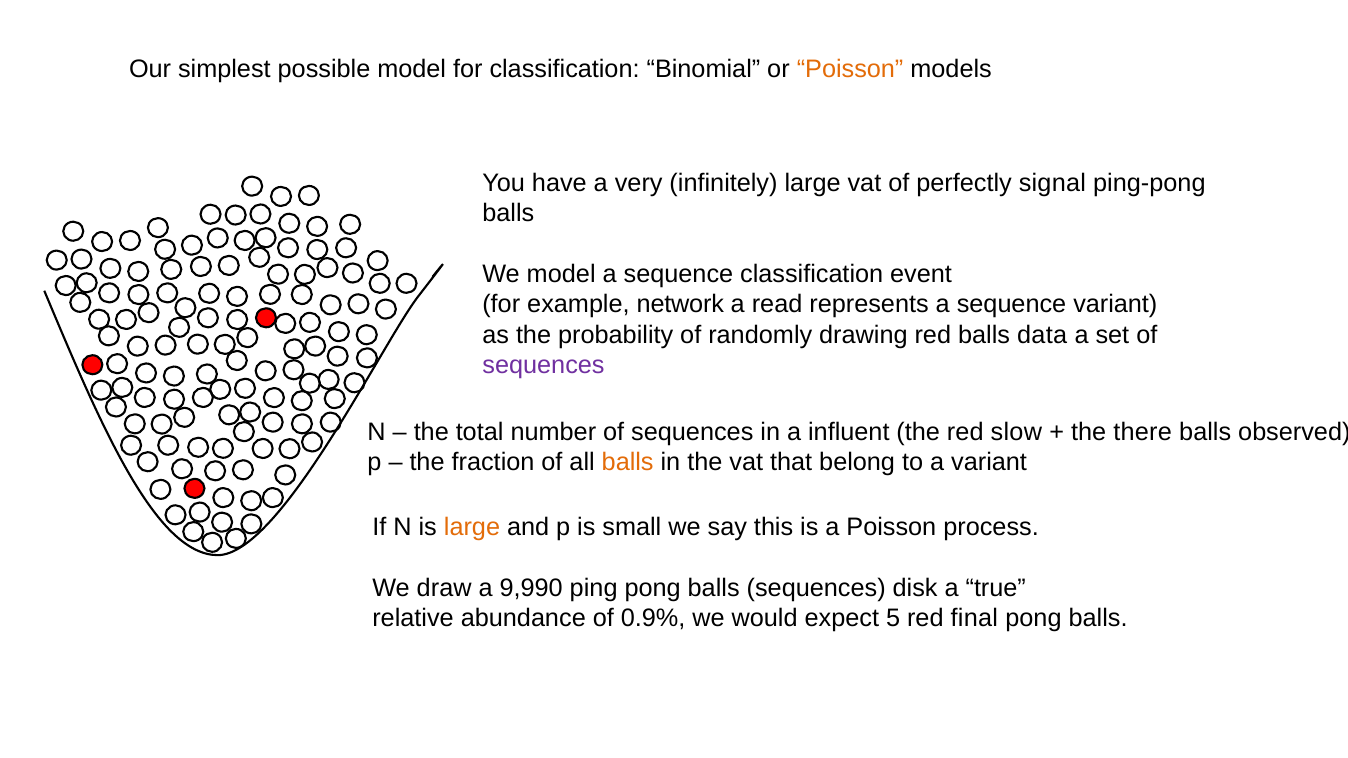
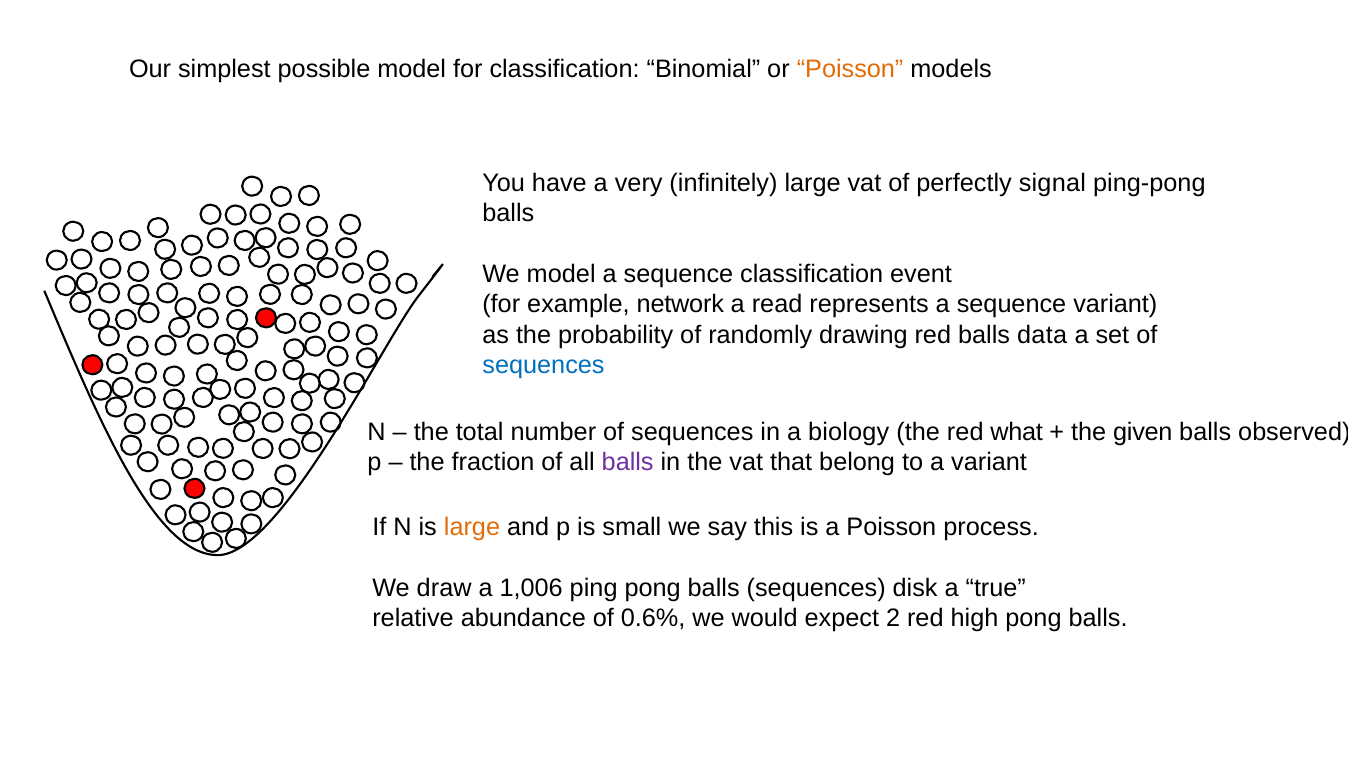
sequences at (544, 365) colour: purple -> blue
influent: influent -> biology
slow: slow -> what
there: there -> given
balls at (628, 462) colour: orange -> purple
9,990: 9,990 -> 1,006
0.9%: 0.9% -> 0.6%
5: 5 -> 2
final: final -> high
